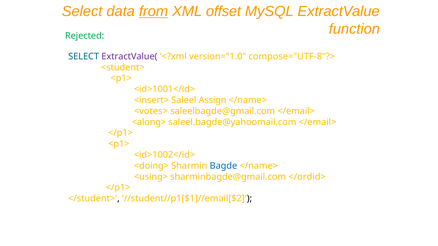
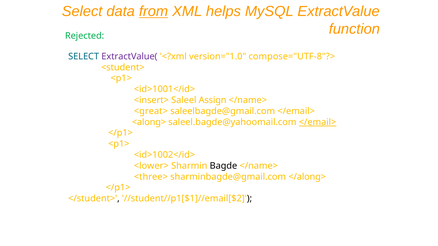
offset: offset -> helps
<votes>: <votes> -> <great>
</email> at (318, 122) underline: none -> present
<doing>: <doing> -> <lower>
Bagde colour: blue -> black
<using>: <using> -> <three>
</ordid>: </ordid> -> </along>
